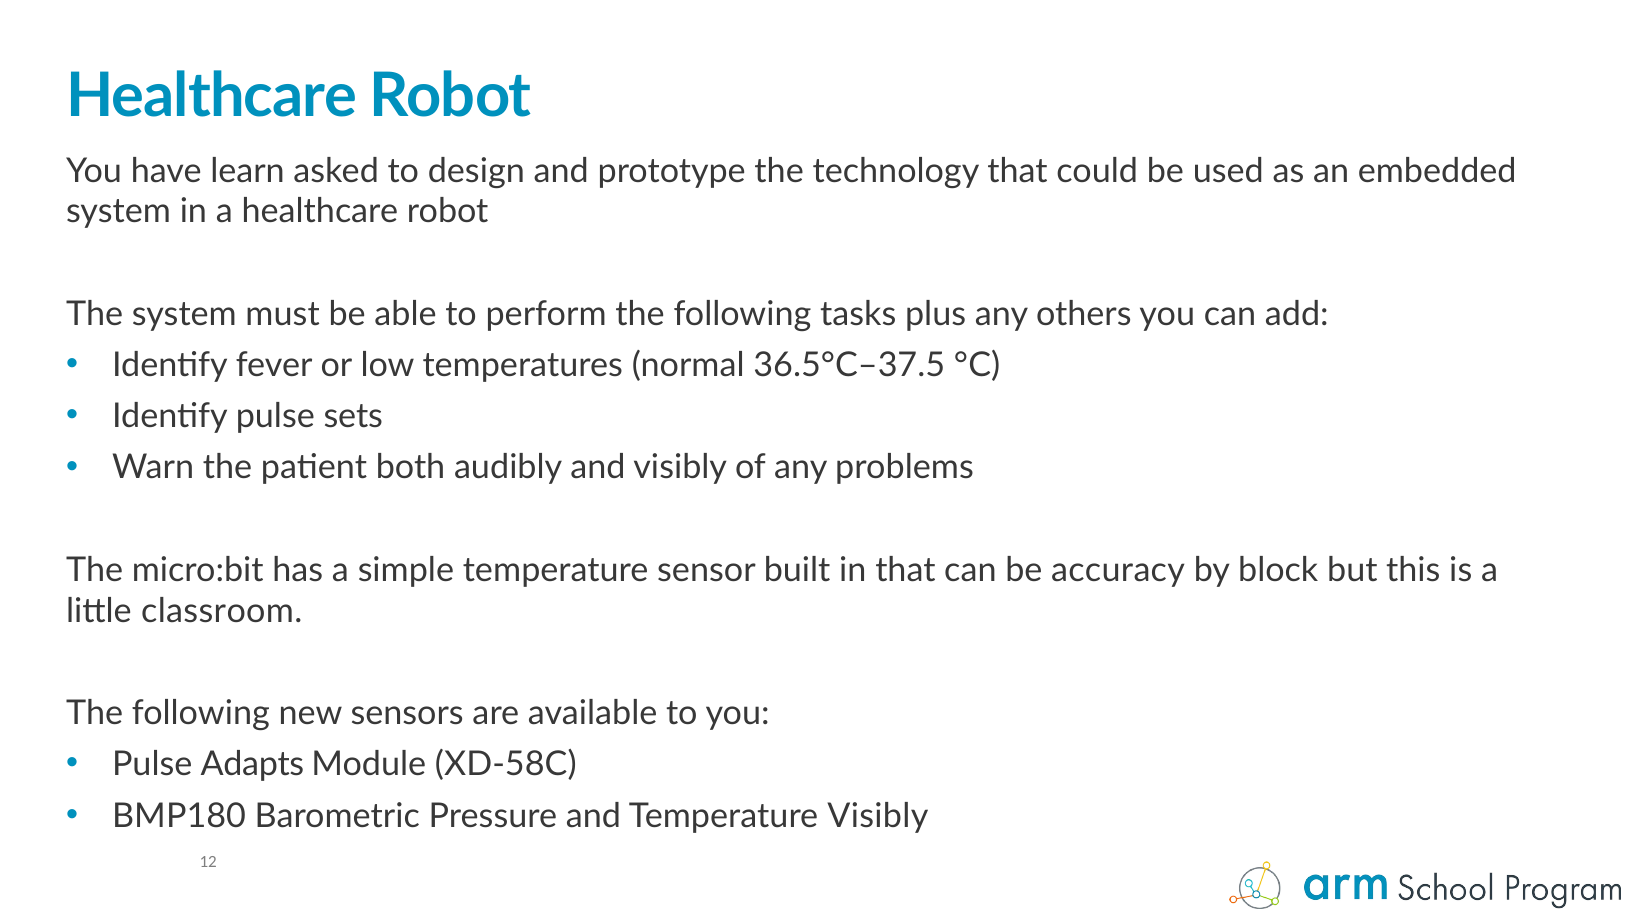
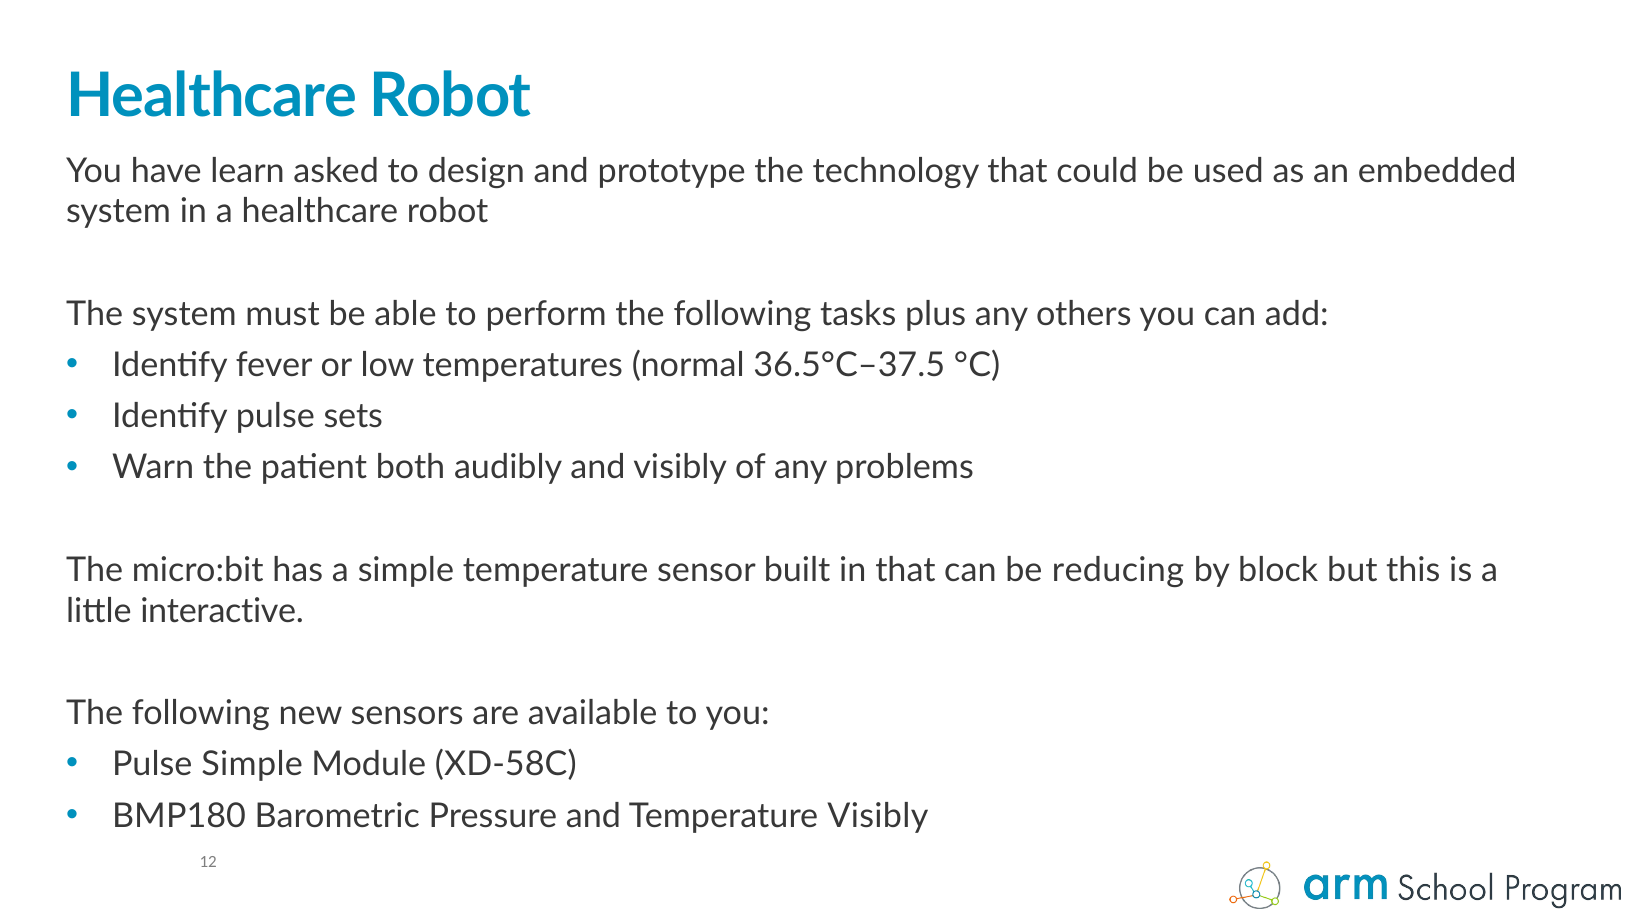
accuracy: accuracy -> reducing
classroom: classroom -> interactive
Pulse Adapts: Adapts -> Simple
